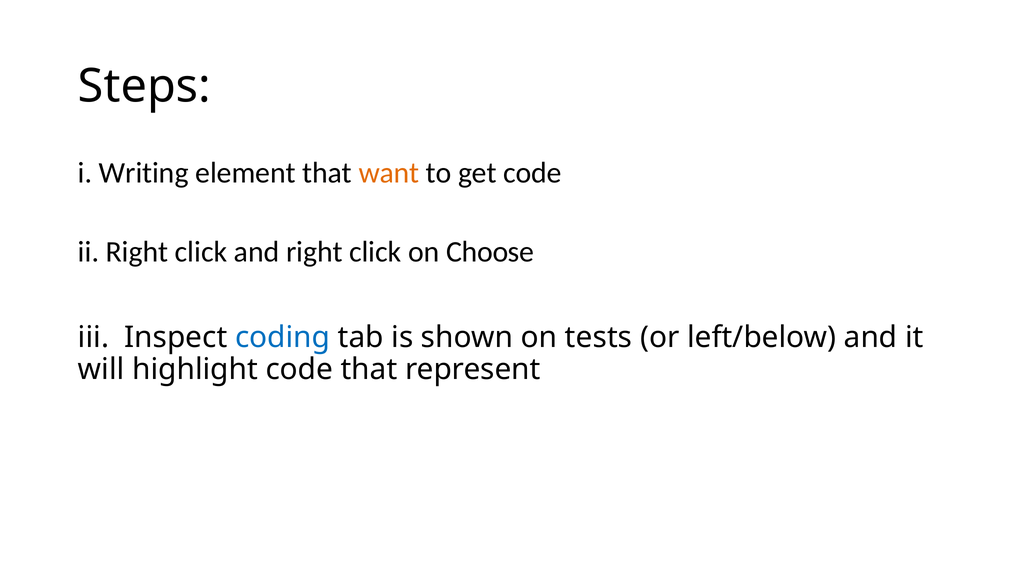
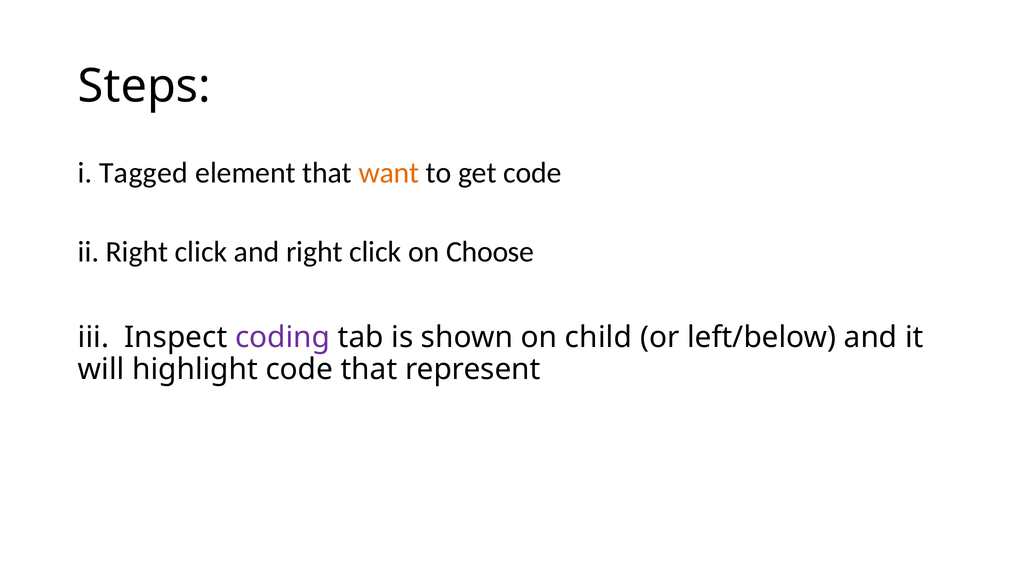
Writing: Writing -> Tagged
coding colour: blue -> purple
tests: tests -> child
